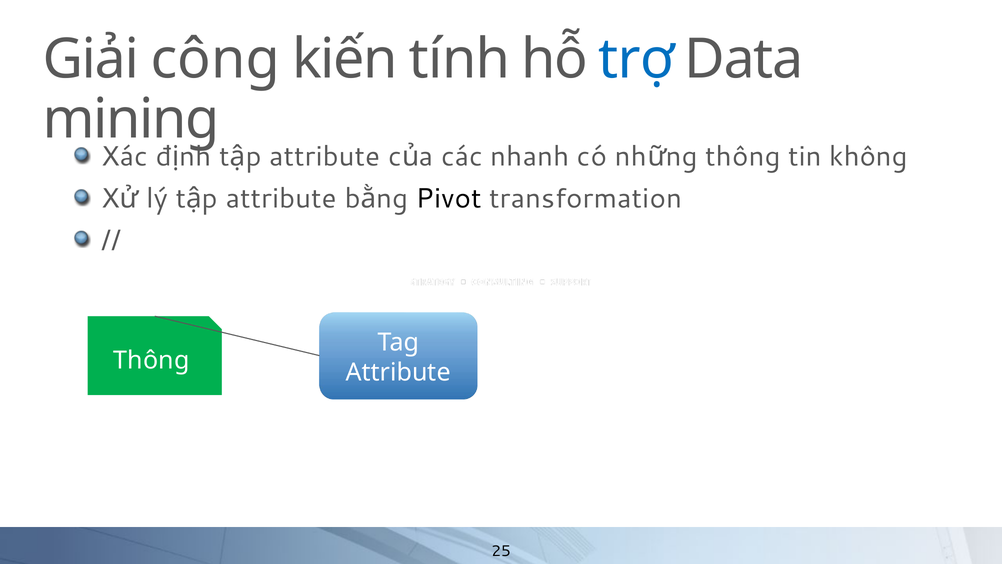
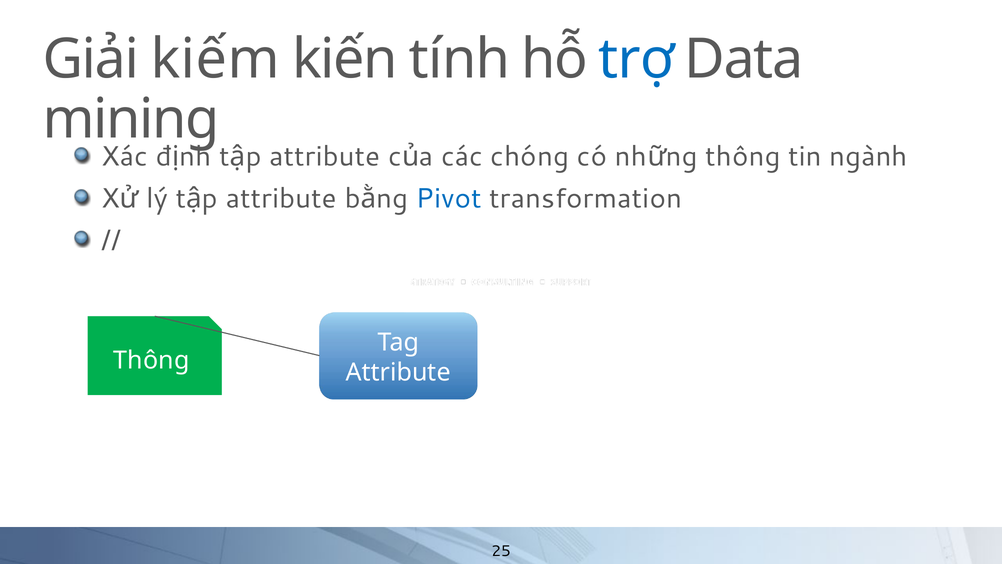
công: công -> kiếm
nhanh: nhanh -> chóng
không: không -> ngành
Pivot colour: black -> blue
